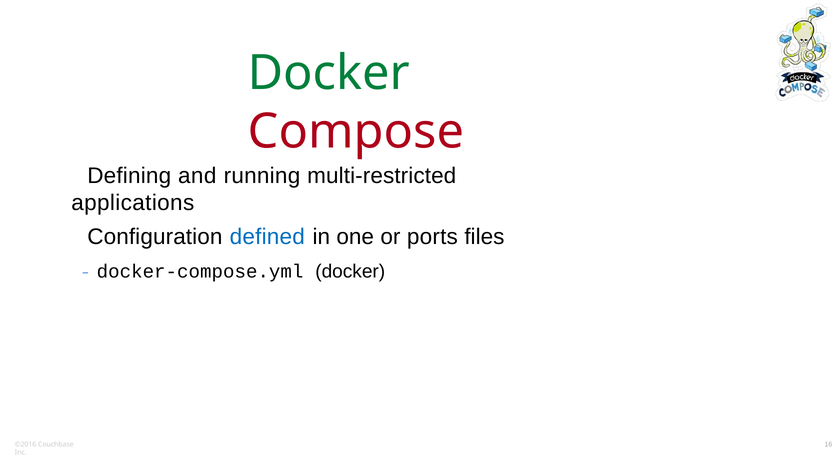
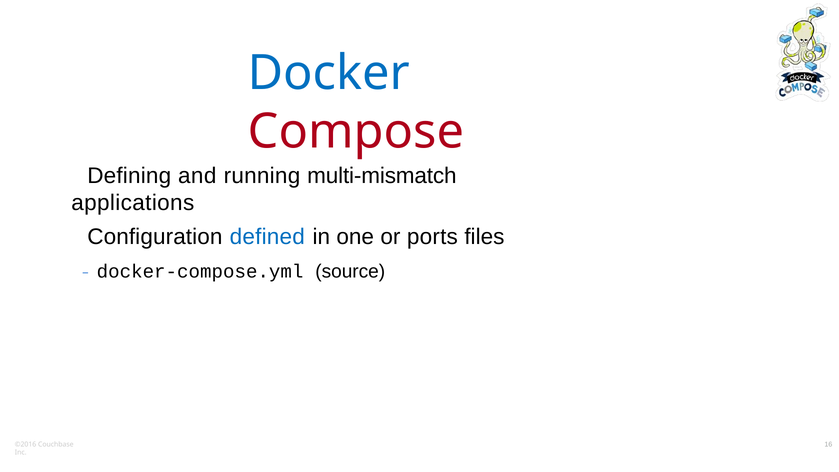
Docker at (329, 73) colour: green -> blue
multi-restricted: multi-restricted -> multi-mismatch
docker-compose.yml docker: docker -> source
